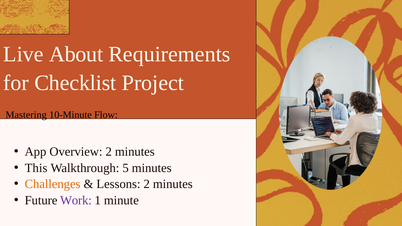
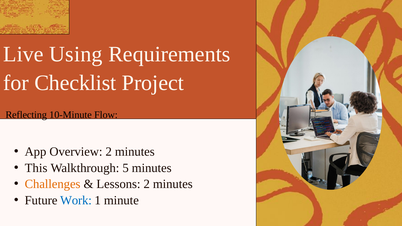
About: About -> Using
Mastering: Mastering -> Reflecting
Work colour: purple -> blue
